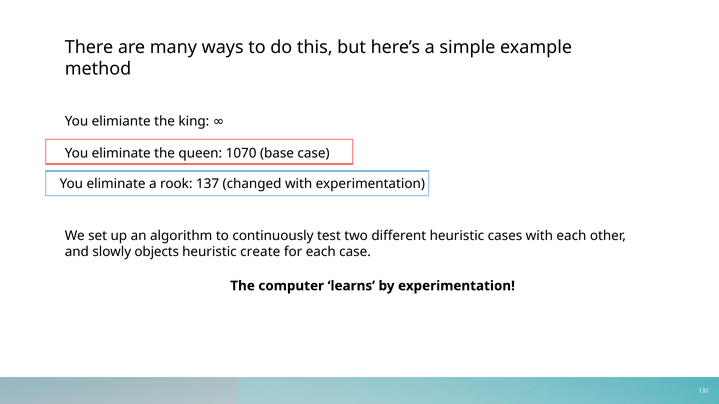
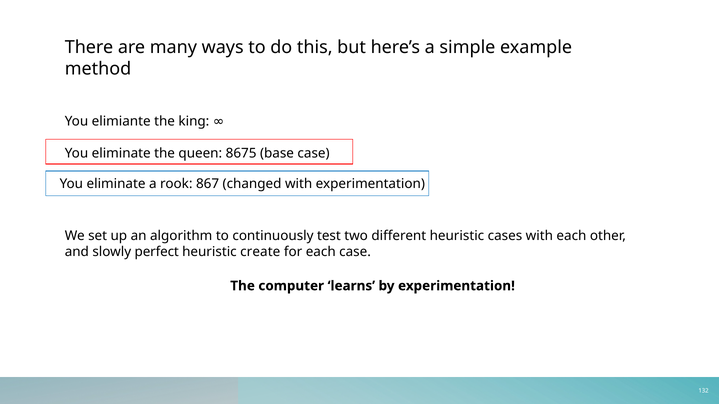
1070: 1070 -> 8675
137: 137 -> 867
objects: objects -> perfect
